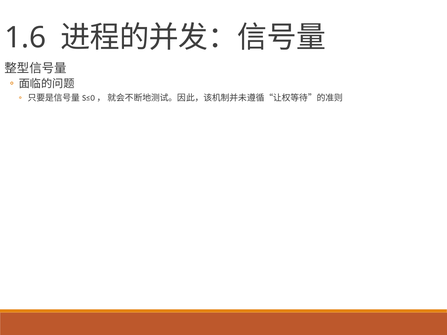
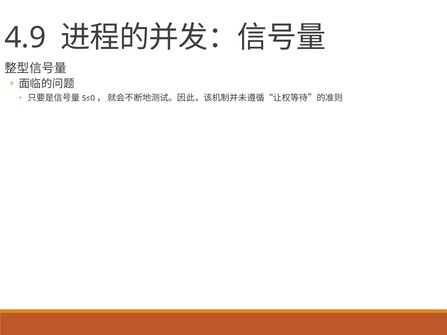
1.6: 1.6 -> 4.9
